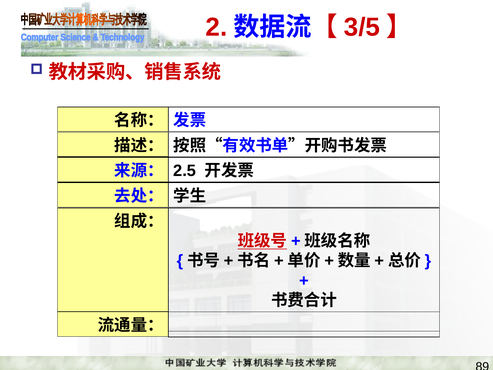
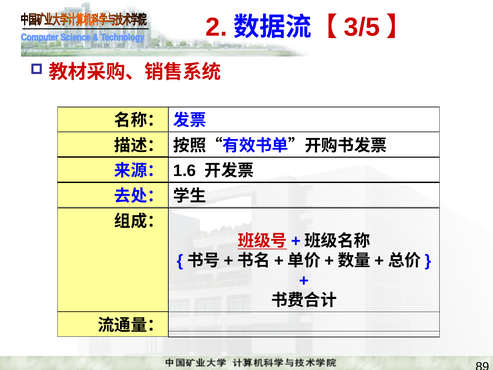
2.5: 2.5 -> 1.6
